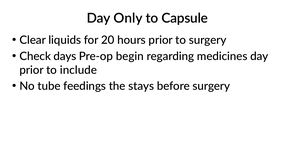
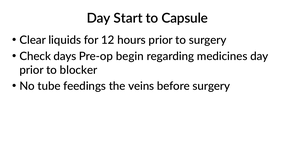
Only: Only -> Start
20: 20 -> 12
include: include -> blocker
stays: stays -> veins
